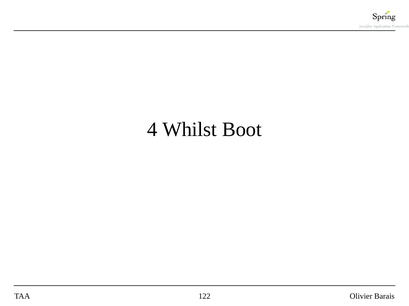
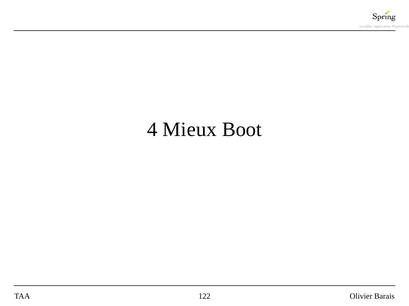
Whilst: Whilst -> Mieux
